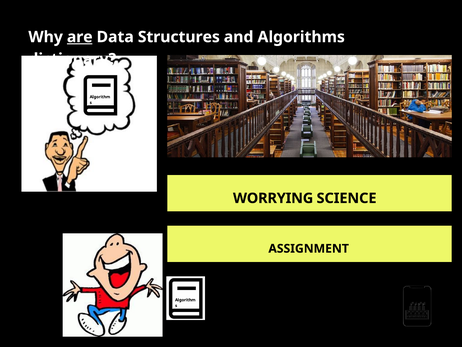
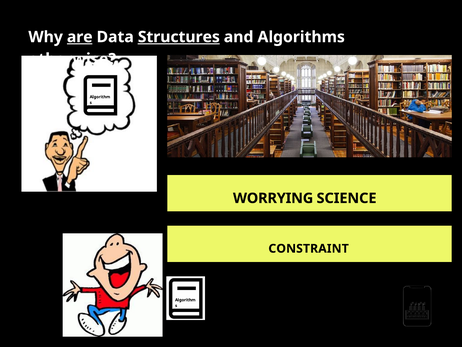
Structures underline: none -> present
dictionary: dictionary -> otherwise
ASSIGNMENT: ASSIGNMENT -> CONSTRAINT
